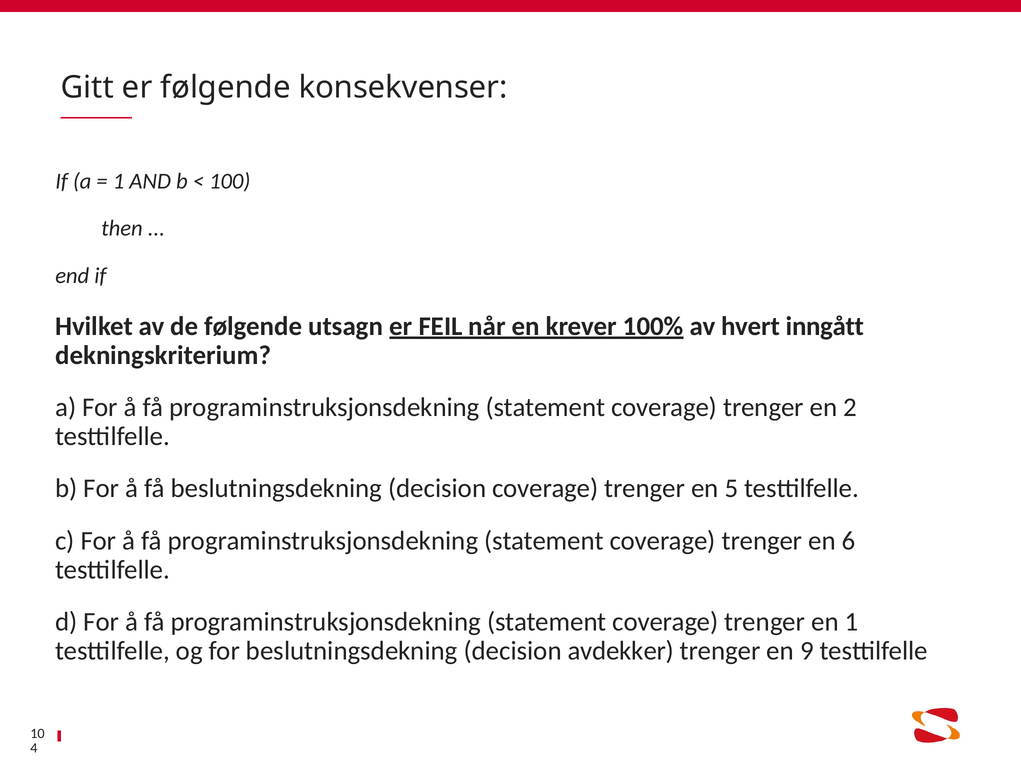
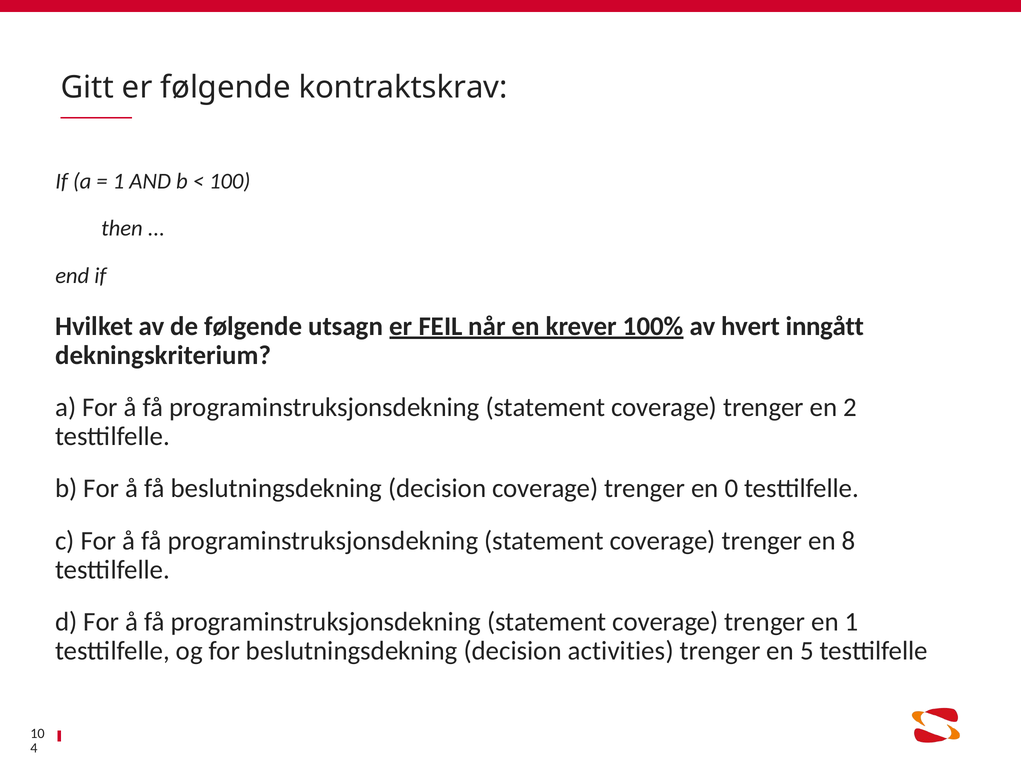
konsekvenser: konsekvenser -> kontraktskrav
5: 5 -> 0
6: 6 -> 8
avdekker: avdekker -> activities
9: 9 -> 5
